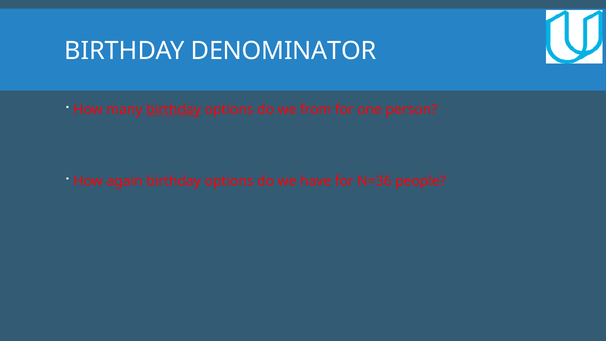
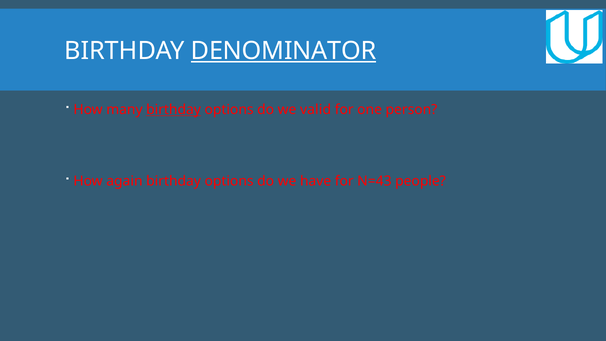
DENOMINATOR underline: none -> present
from: from -> valid
N=36: N=36 -> N=43
